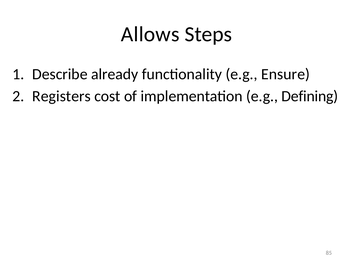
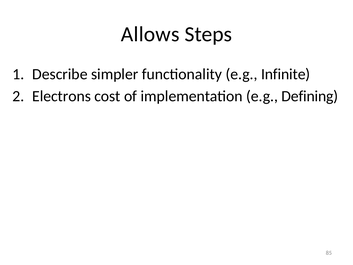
already: already -> simpler
Ensure: Ensure -> Infinite
Registers: Registers -> Electrons
